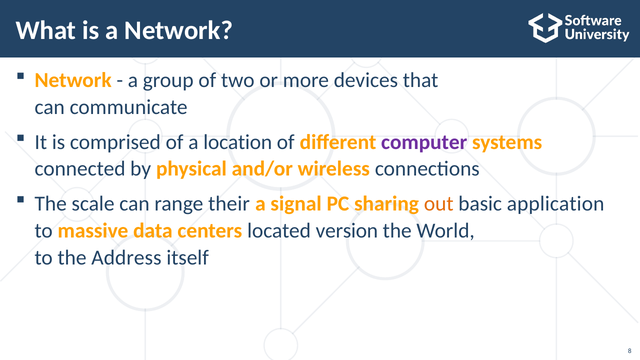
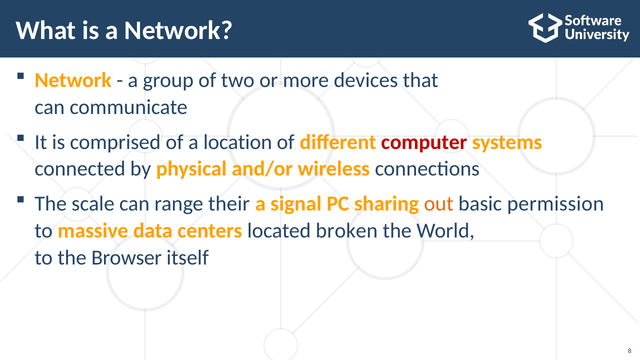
computer colour: purple -> red
application: application -> permission
version: version -> broken
Address: Address -> Browser
